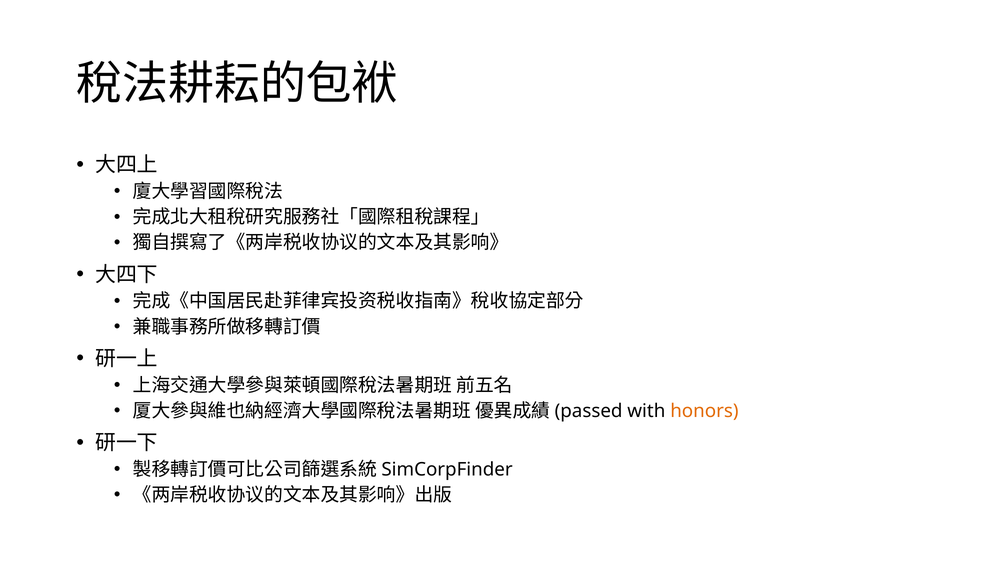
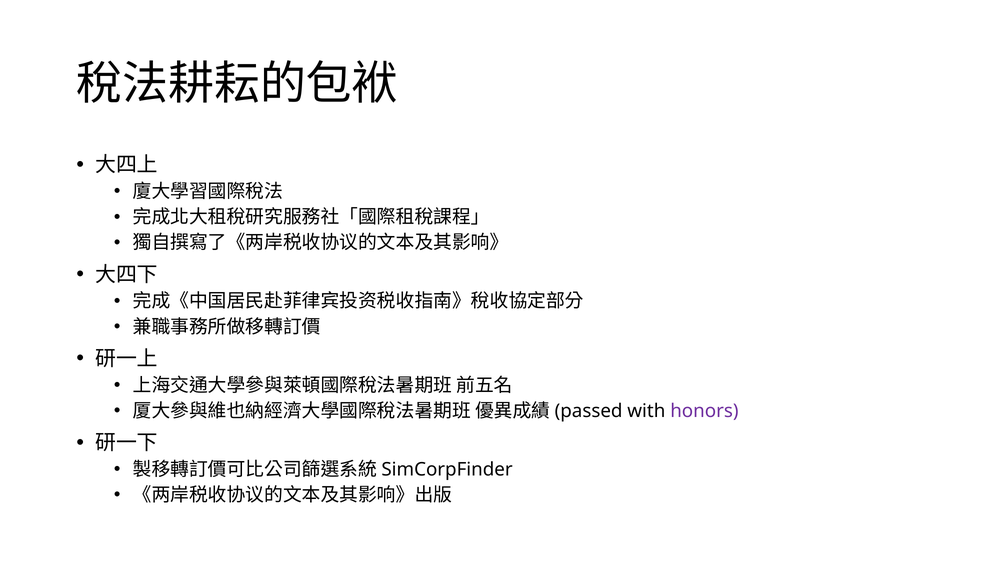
honors colour: orange -> purple
